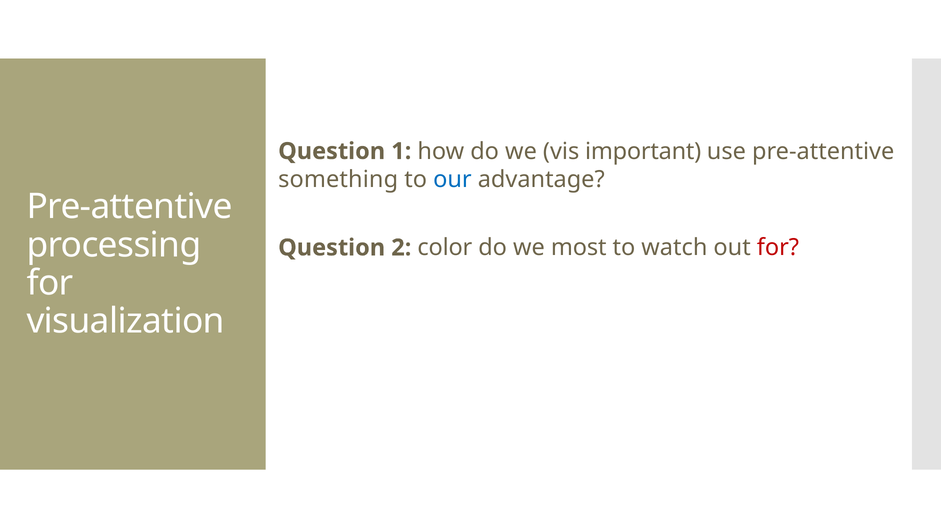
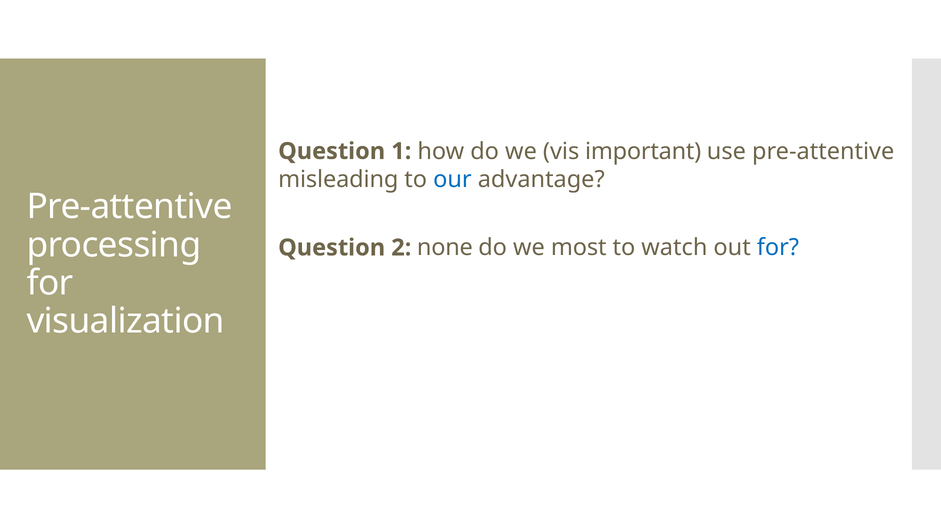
something: something -> misleading
color: color -> none
for at (778, 248) colour: red -> blue
